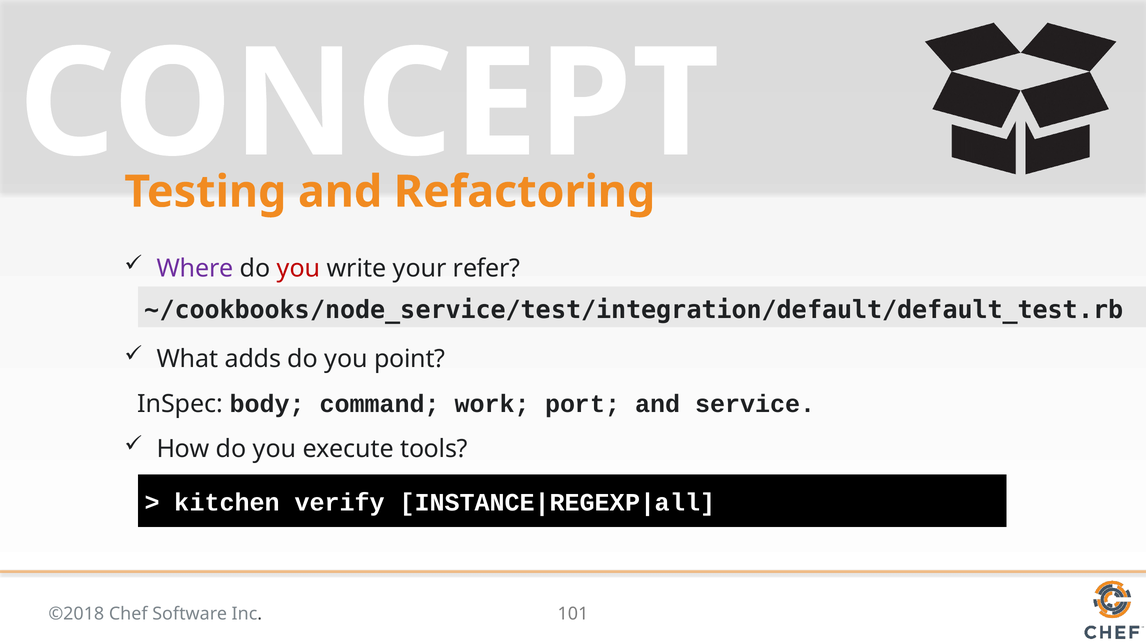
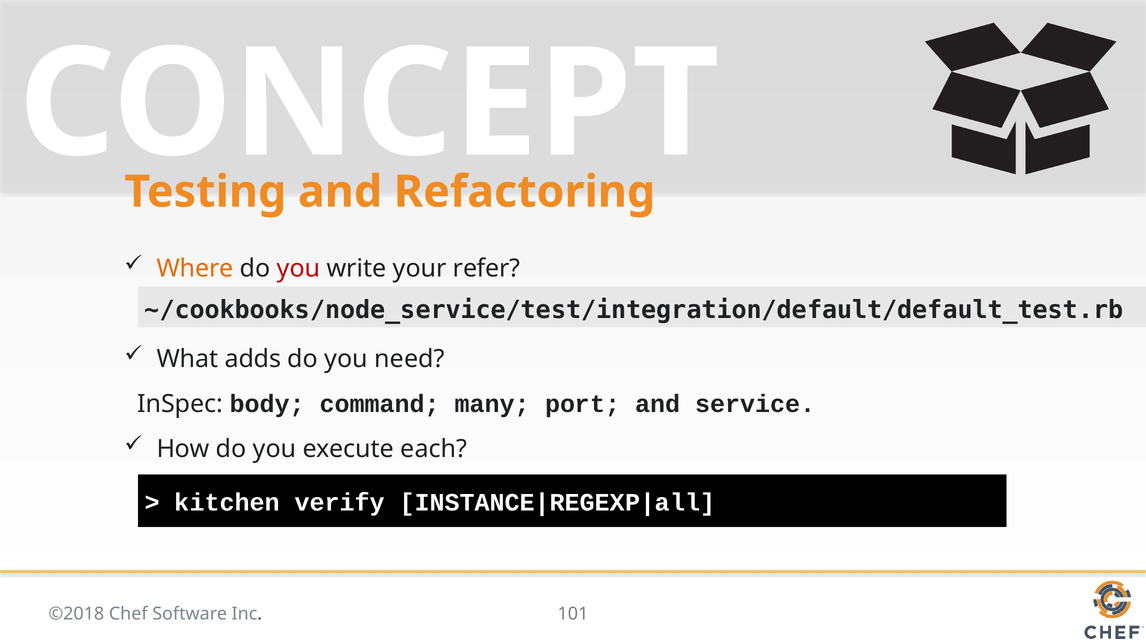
Where colour: purple -> orange
point: point -> need
work: work -> many
tools: tools -> each
